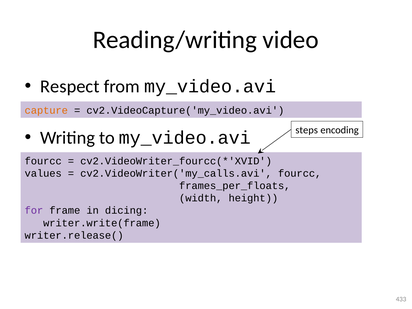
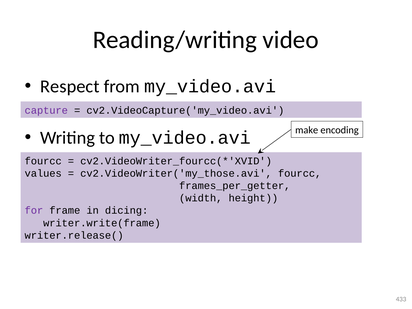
capture colour: orange -> purple
steps: steps -> make
cv2.VideoWriter('my_calls.avi: cv2.VideoWriter('my_calls.avi -> cv2.VideoWriter('my_those.avi
frames_per_floats: frames_per_floats -> frames_per_getter
